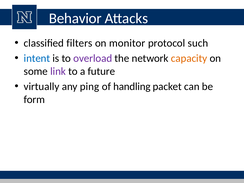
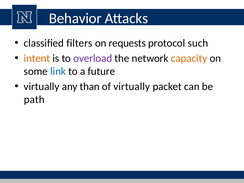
monitor: monitor -> requests
intent colour: blue -> orange
link colour: purple -> blue
ping: ping -> than
of handling: handling -> virtually
form: form -> path
